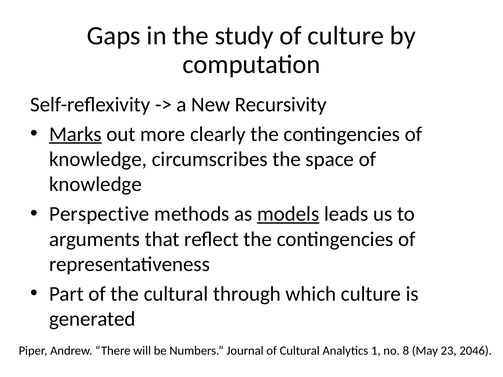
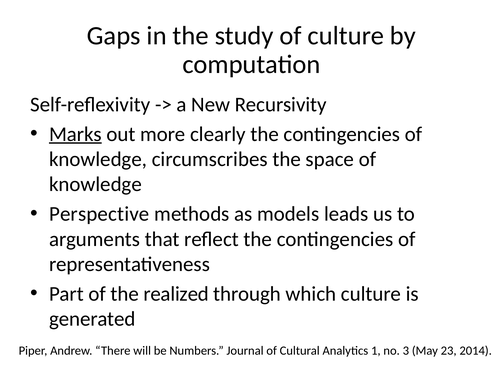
models underline: present -> none
the cultural: cultural -> realized
8: 8 -> 3
2046: 2046 -> 2014
